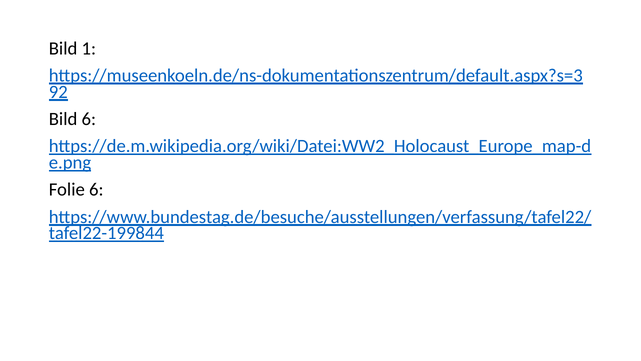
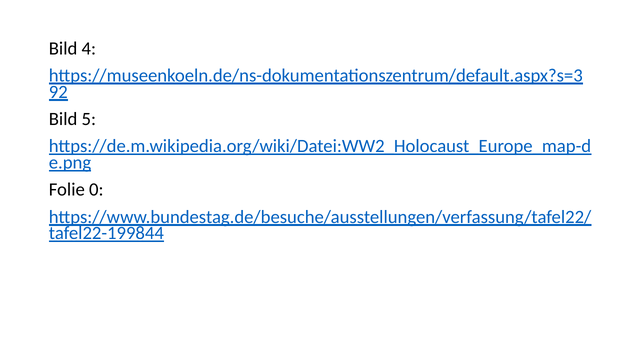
1: 1 -> 4
Bild 6: 6 -> 5
Folie 6: 6 -> 0
